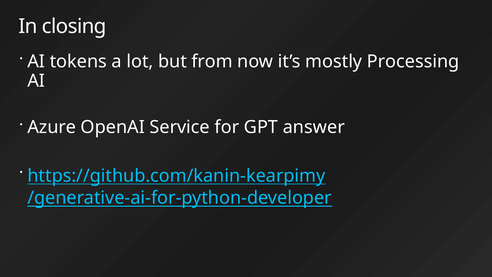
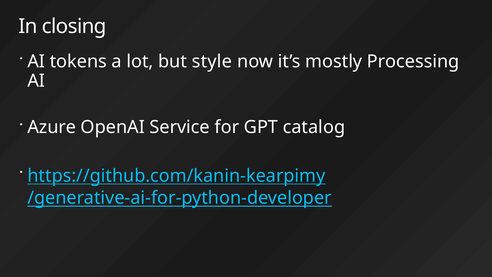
from: from -> style
answer: answer -> catalog
